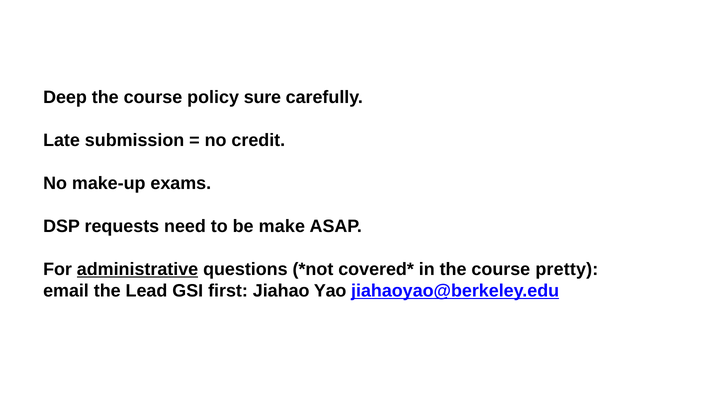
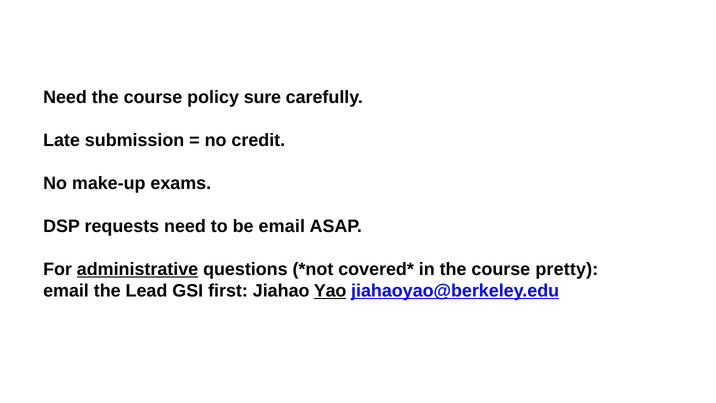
Deep at (65, 97): Deep -> Need
be make: make -> email
Yao underline: none -> present
